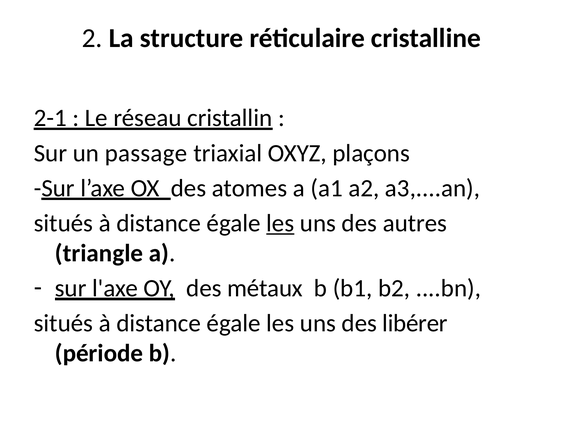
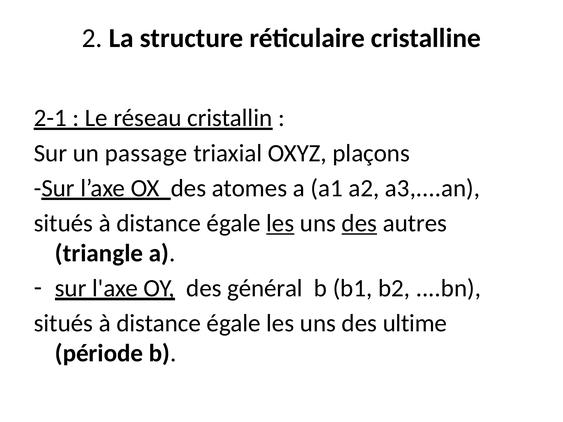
des at (359, 223) underline: none -> present
métaux: métaux -> général
libérer: libérer -> ultime
